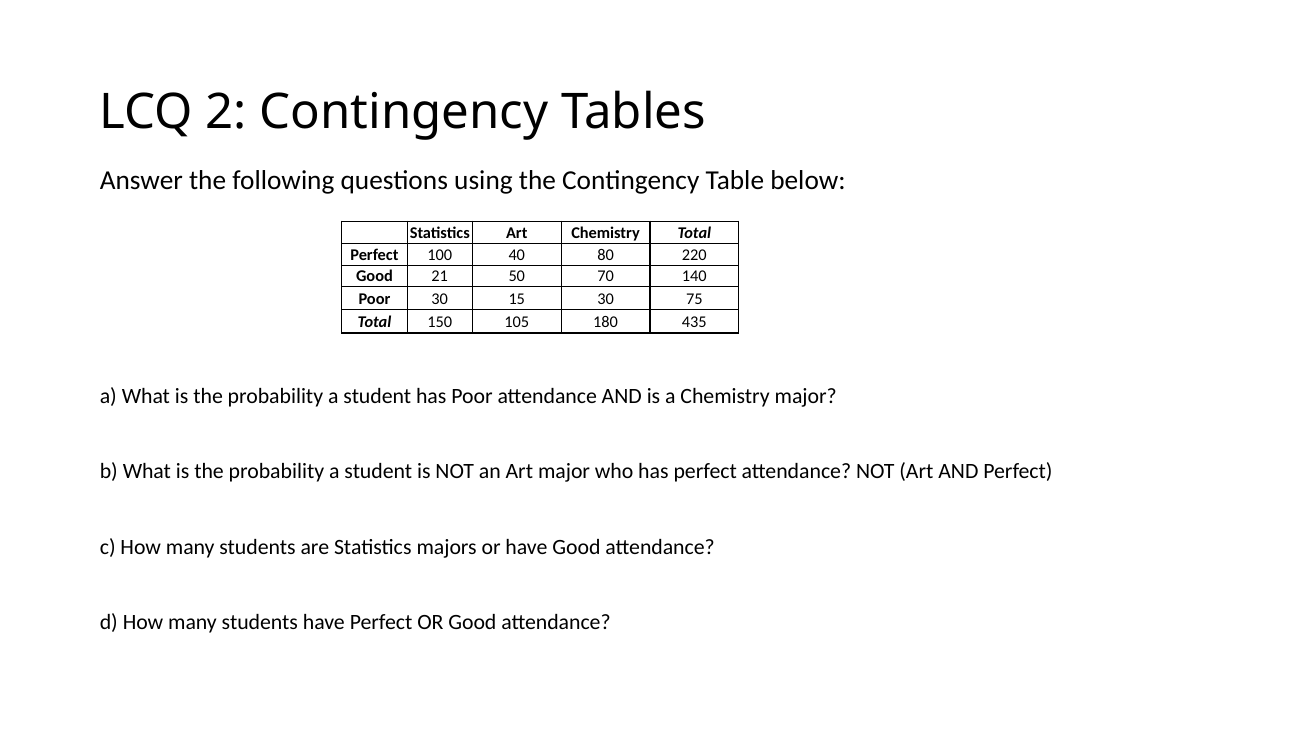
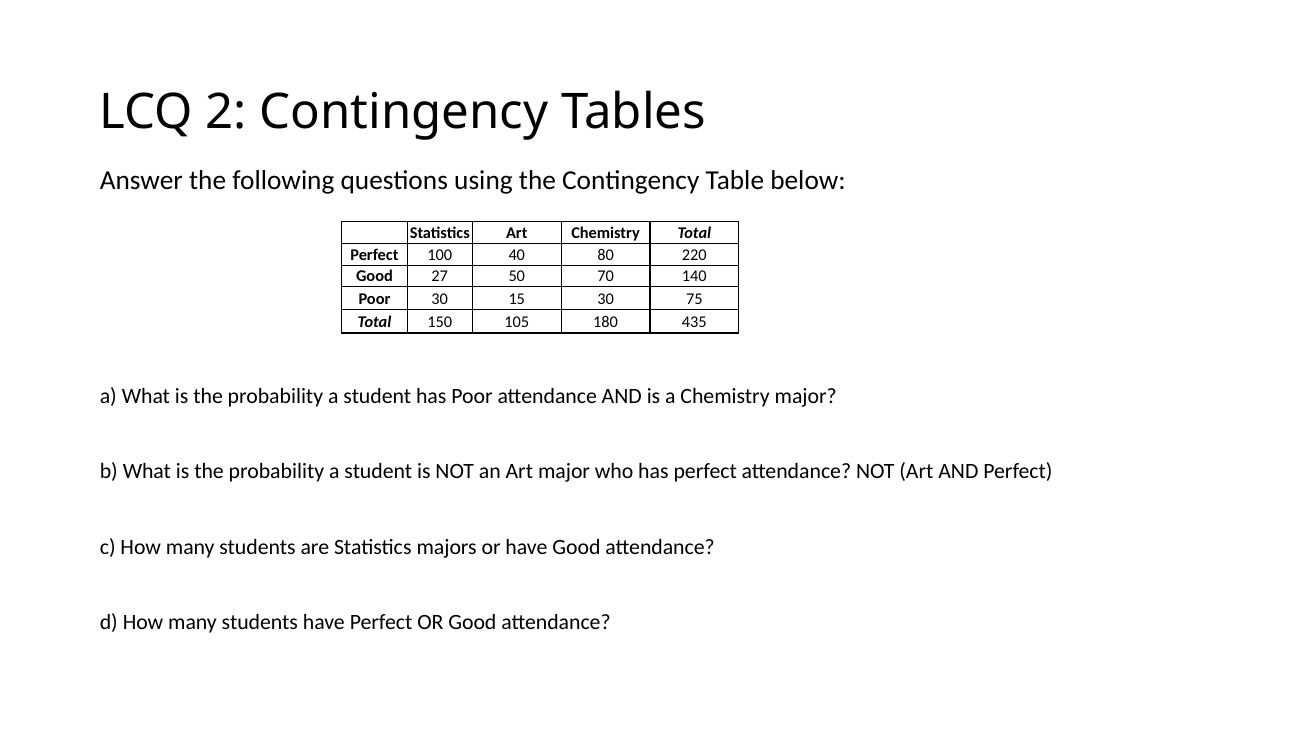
21: 21 -> 27
